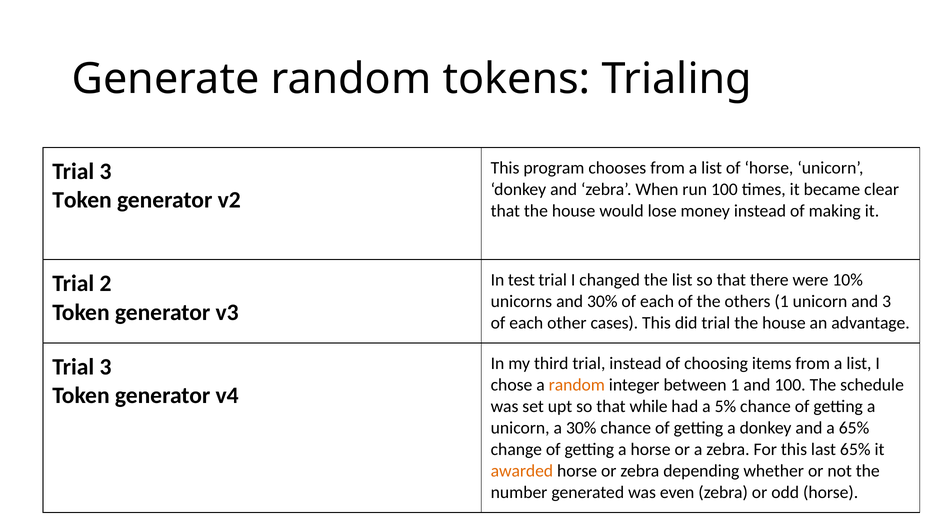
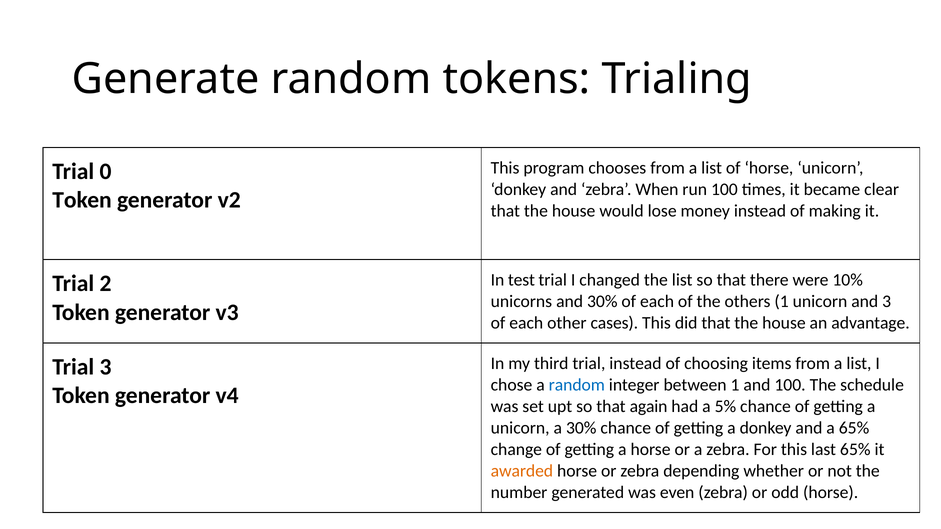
3 at (106, 172): 3 -> 0
did trial: trial -> that
random at (577, 385) colour: orange -> blue
while: while -> again
